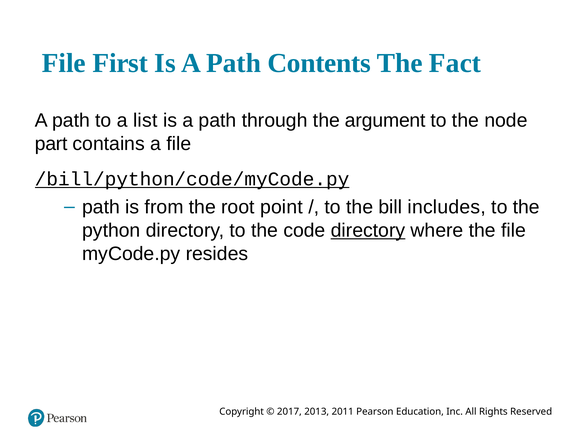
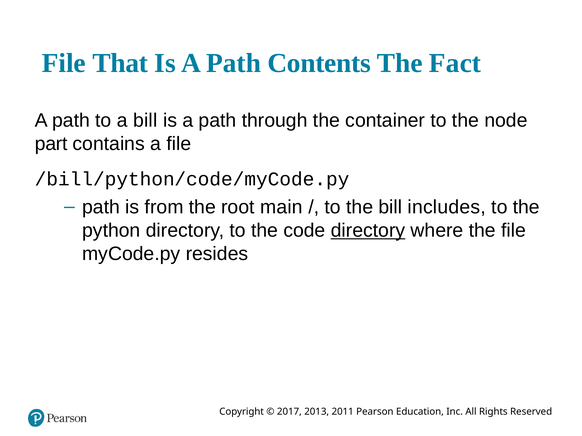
First: First -> That
a list: list -> bill
argument: argument -> container
/bill/python/code/myCode.py underline: present -> none
point: point -> main
